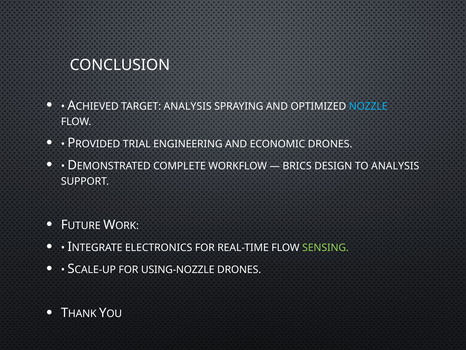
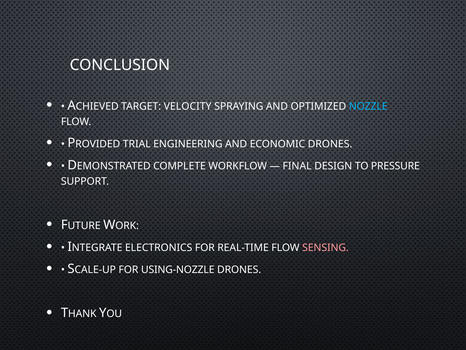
TARGET ANALYSIS: ANALYSIS -> VELOCITY
BRICS: BRICS -> FINAL
TO ANALYSIS: ANALYSIS -> PRESSURE
SENSING colour: light green -> pink
